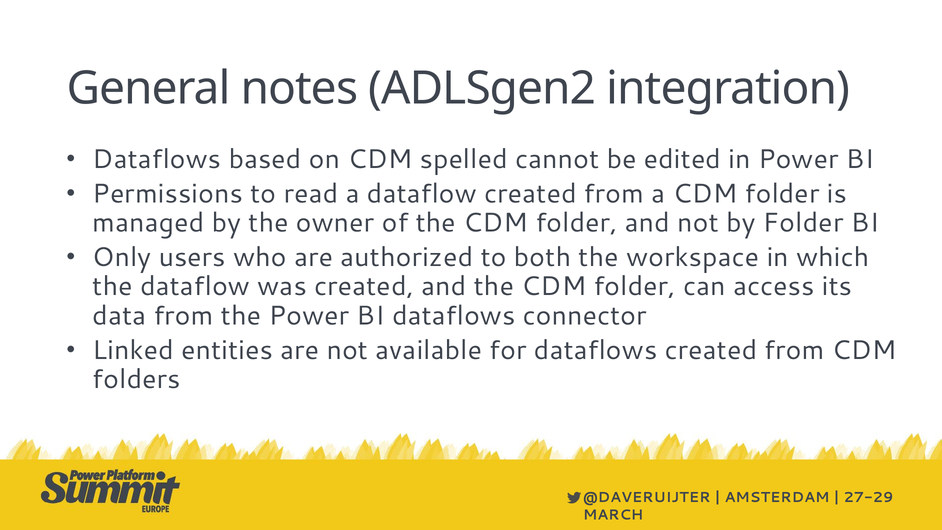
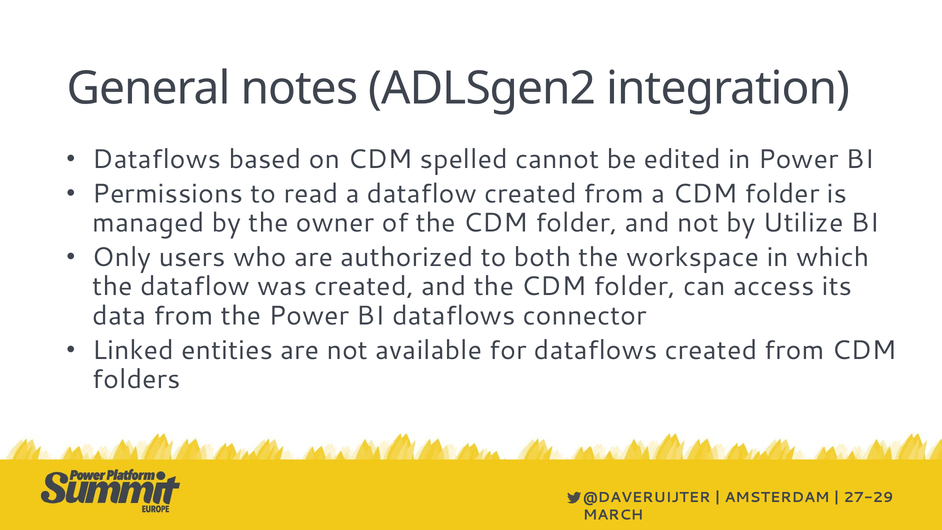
by Folder: Folder -> Utilize
